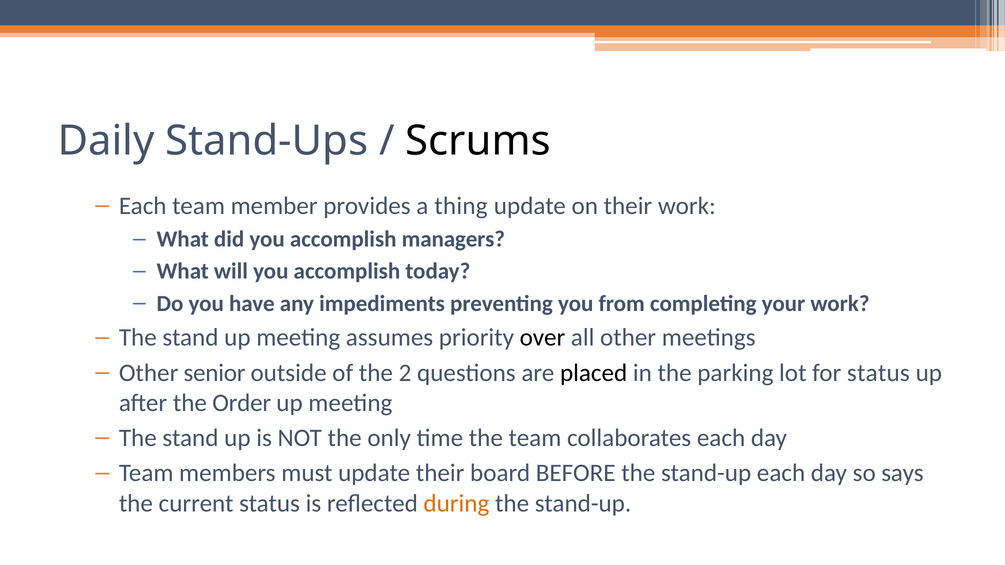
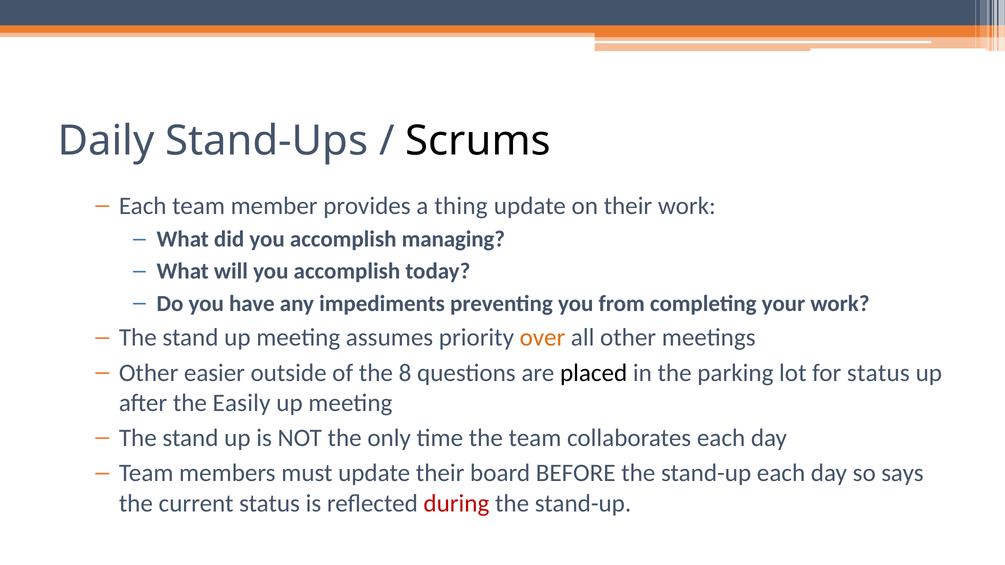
managers: managers -> managing
over colour: black -> orange
senior: senior -> easier
2: 2 -> 8
Order: Order -> Easily
during colour: orange -> red
